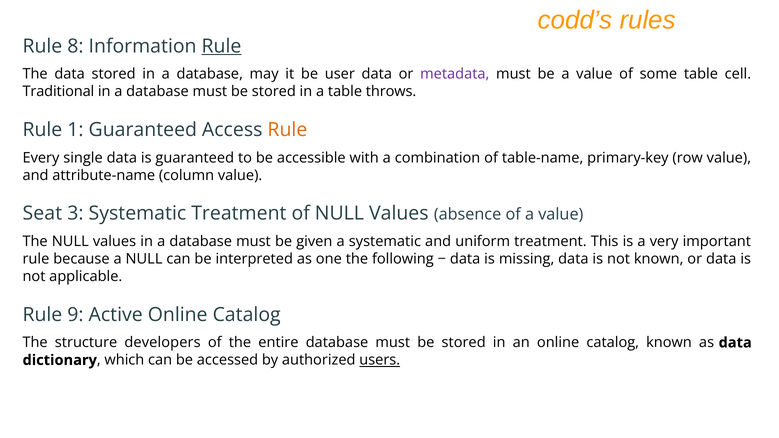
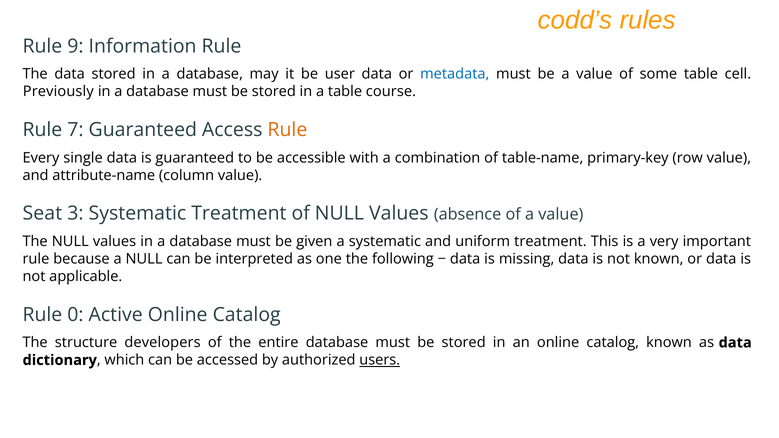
8: 8 -> 9
Rule at (221, 46) underline: present -> none
metadata colour: purple -> blue
Traditional: Traditional -> Previously
throws: throws -> course
1: 1 -> 7
9: 9 -> 0
